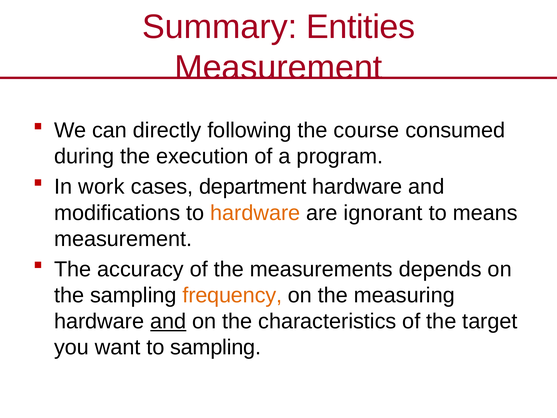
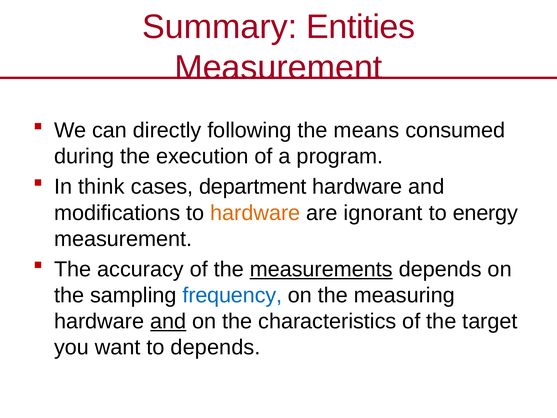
course: course -> means
work: work -> think
means: means -> energy
measurements underline: none -> present
frequency colour: orange -> blue
to sampling: sampling -> depends
